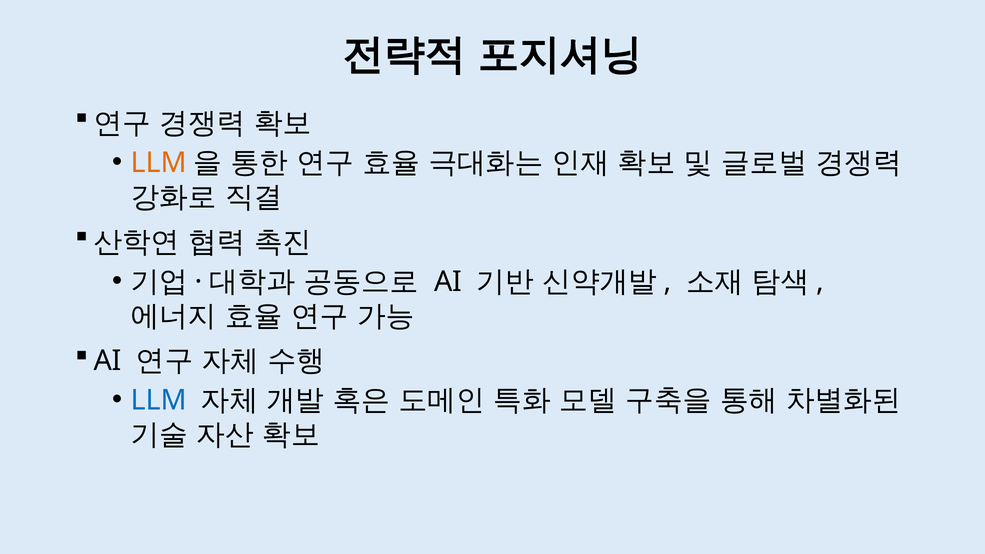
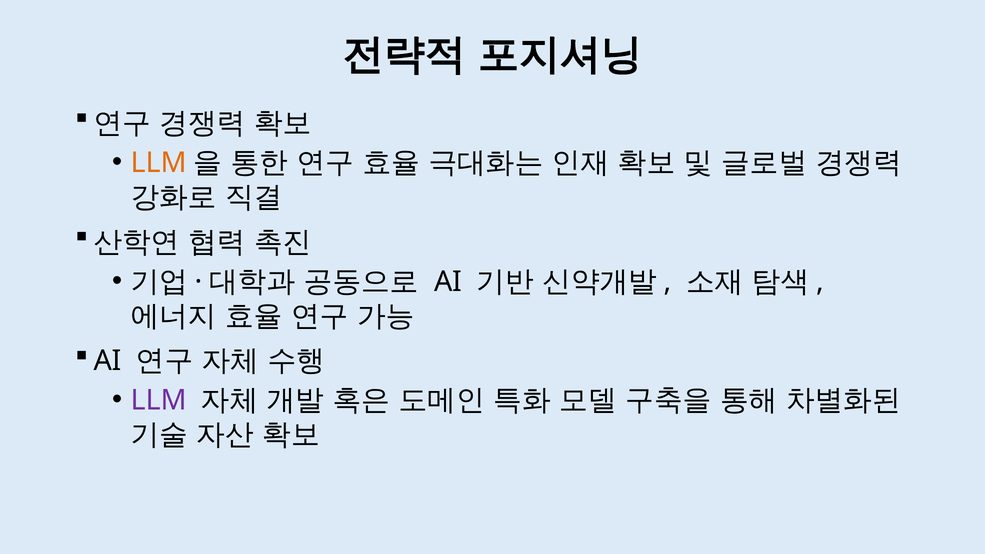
LLM at (159, 401) colour: blue -> purple
